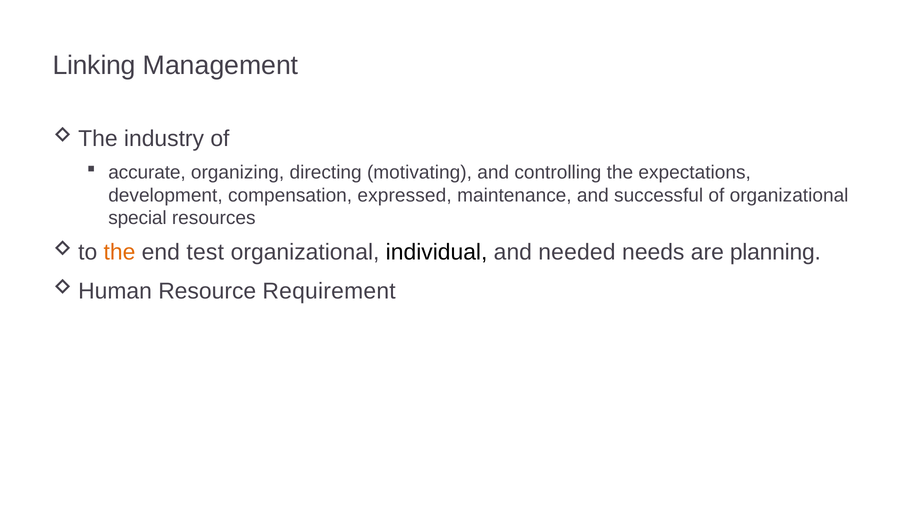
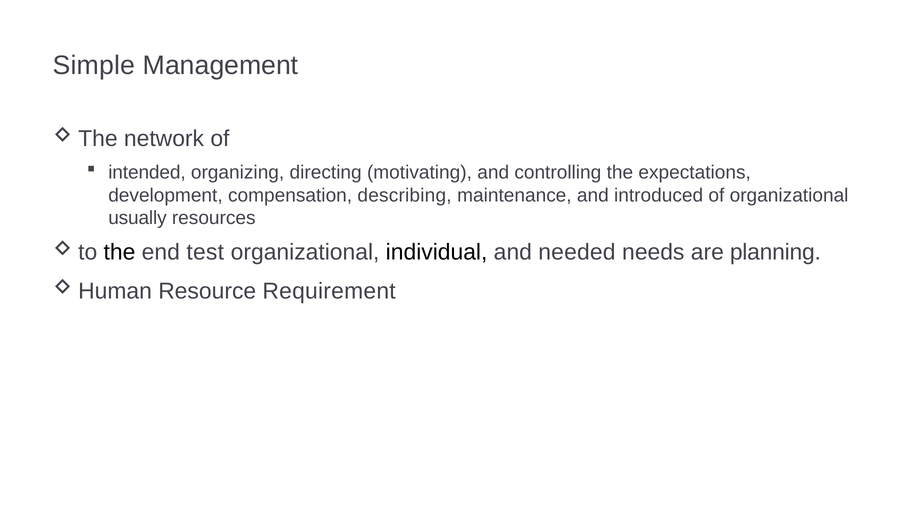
Linking: Linking -> Simple
industry: industry -> network
accurate: accurate -> intended
expressed: expressed -> describing
successful: successful -> introduced
special: special -> usually
the at (120, 252) colour: orange -> black
